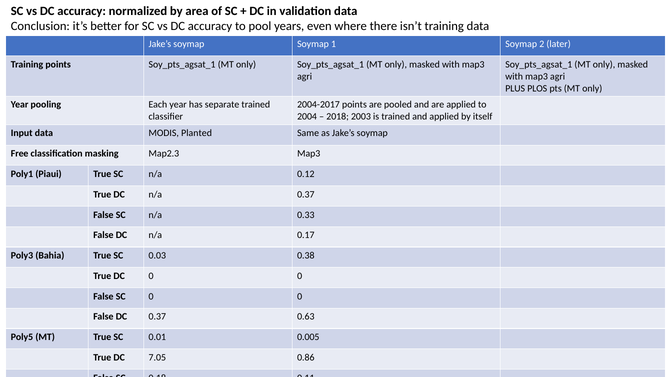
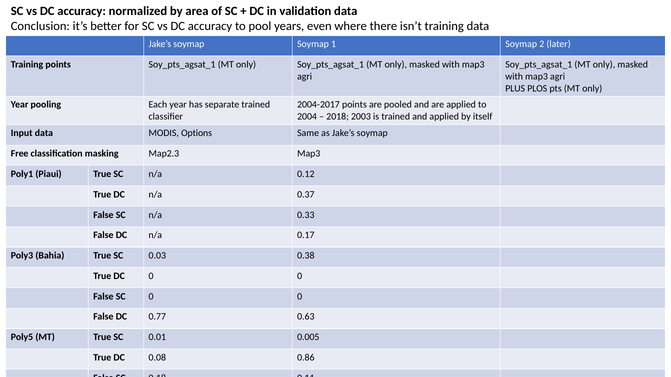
Planted: Planted -> Options
DC 0.37: 0.37 -> 0.77
7.05: 7.05 -> 0.08
